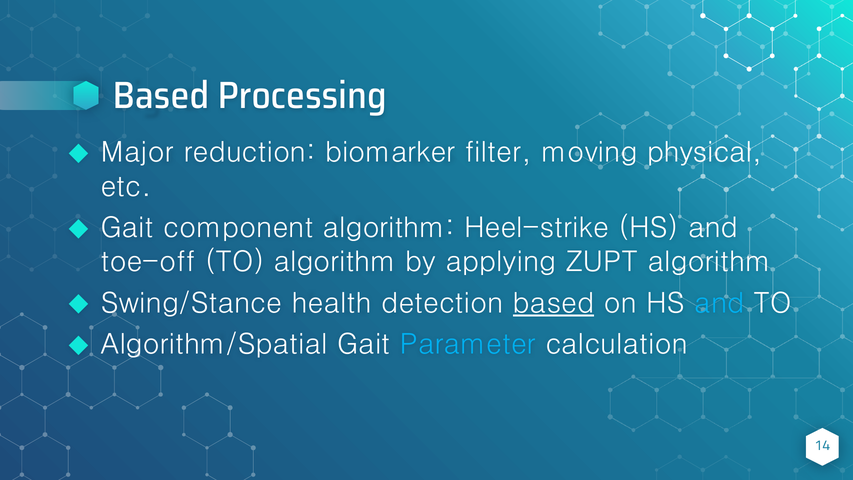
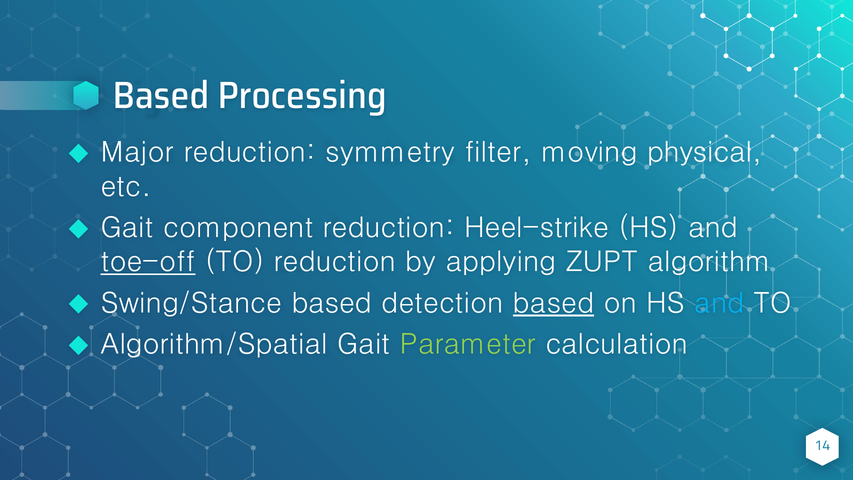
biomarker: biomarker -> symmetry
component algorithm: algorithm -> reduction
toe-off underline: none -> present
TO algorithm: algorithm -> reduction
Swing/Stance health: health -> based
Parameter colour: light blue -> light green
